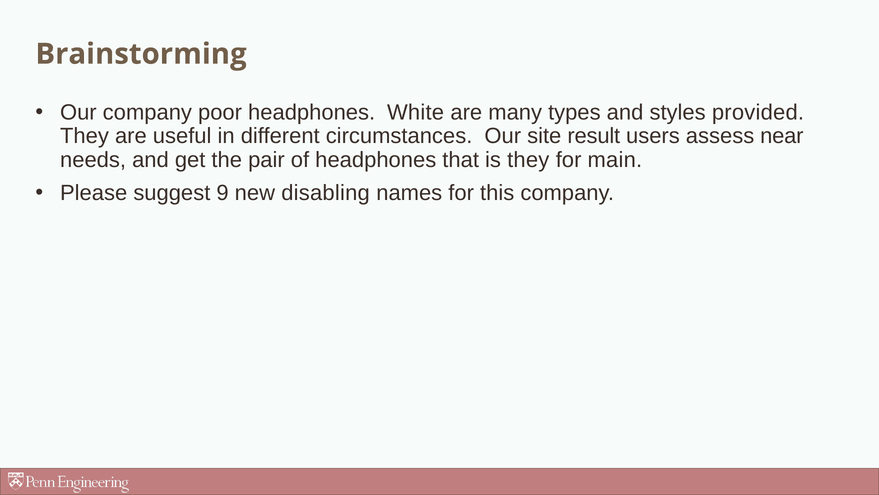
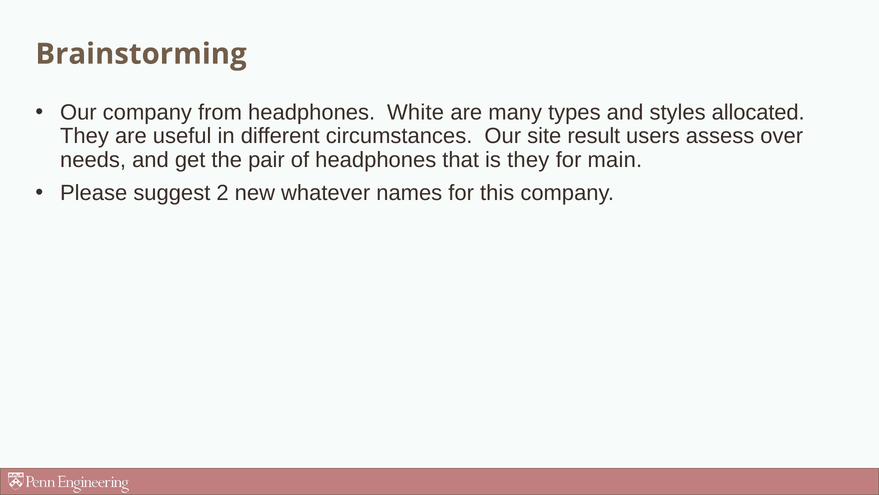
poor: poor -> from
provided: provided -> allocated
near: near -> over
9: 9 -> 2
disabling: disabling -> whatever
